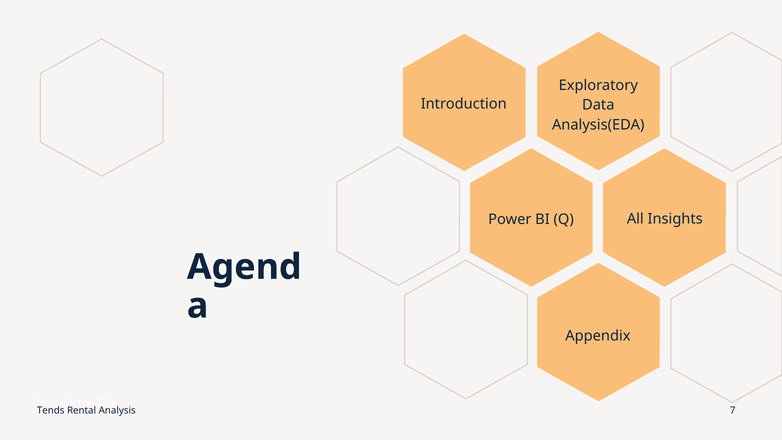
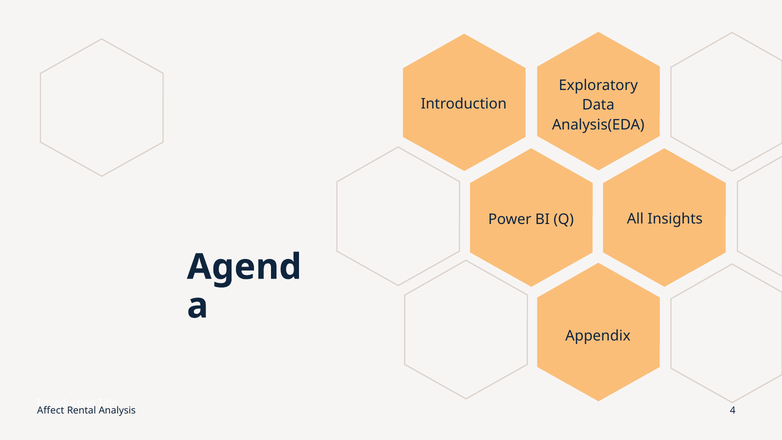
Tends: Tends -> Affect
7: 7 -> 4
